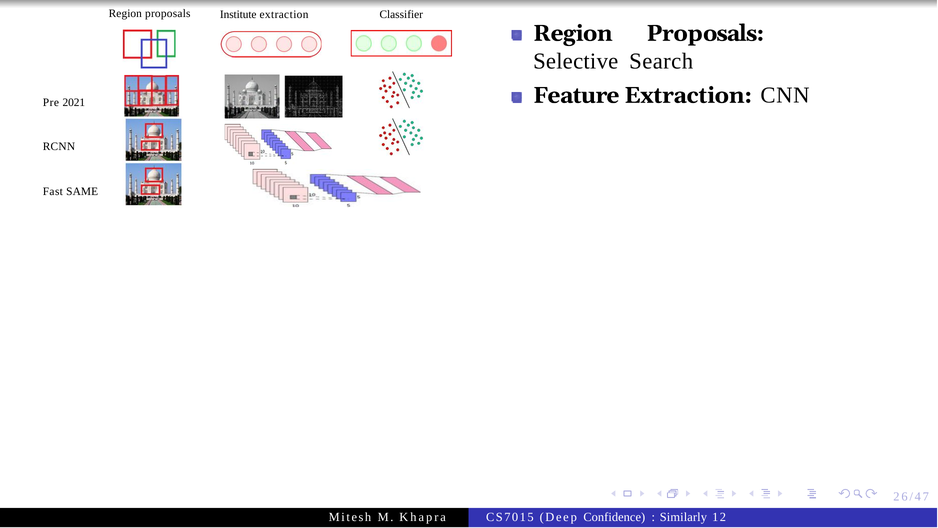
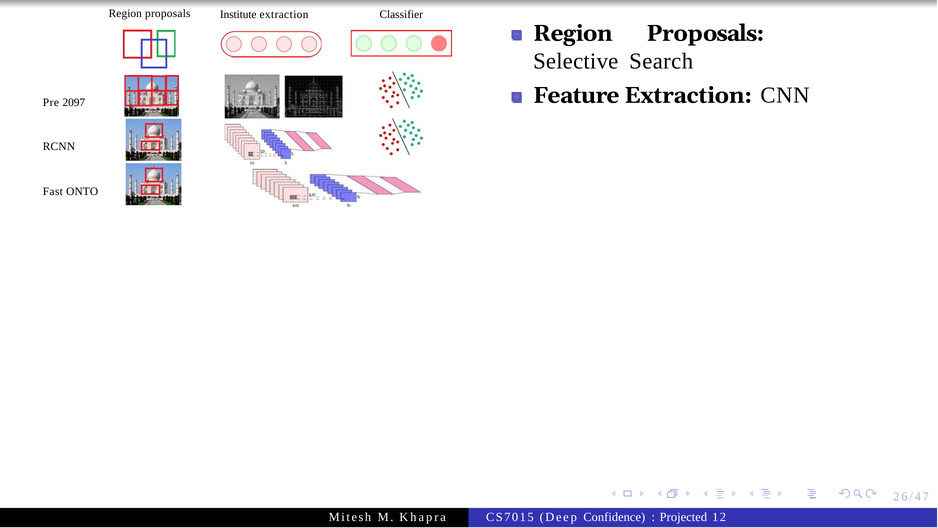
2021: 2021 -> 2097
SAME: SAME -> ONTO
Similarly: Similarly -> Projected
